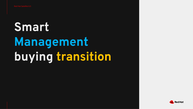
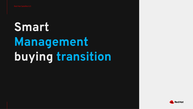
transition colour: yellow -> light blue
